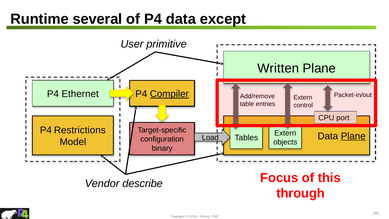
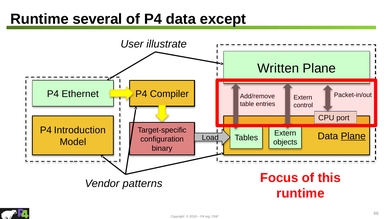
primitive: primitive -> illustrate
Compiler underline: present -> none
Restrictions: Restrictions -> Introduction
describe: describe -> patterns
through at (301, 193): through -> runtime
